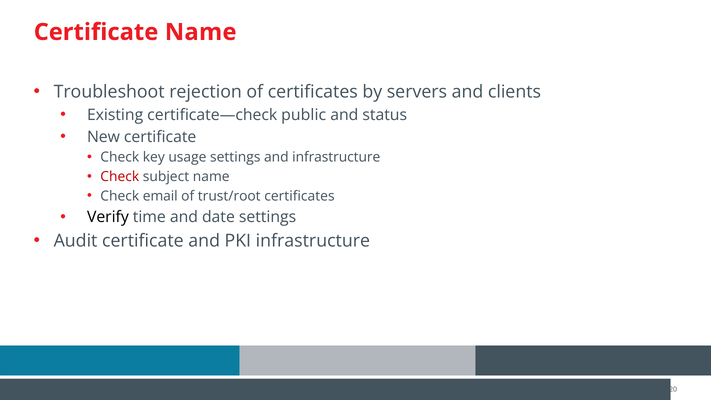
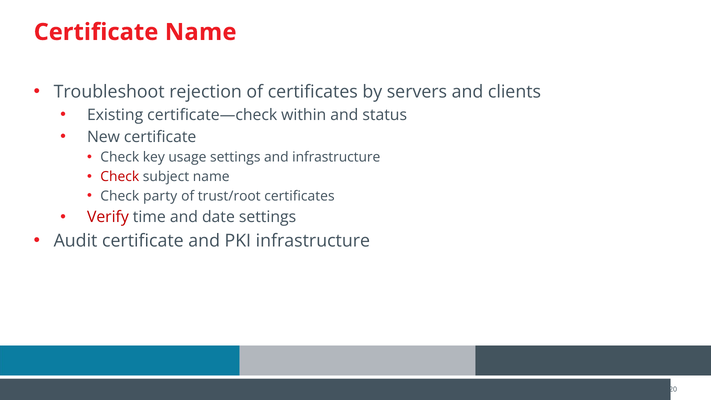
public: public -> within
email: email -> party
Verify colour: black -> red
